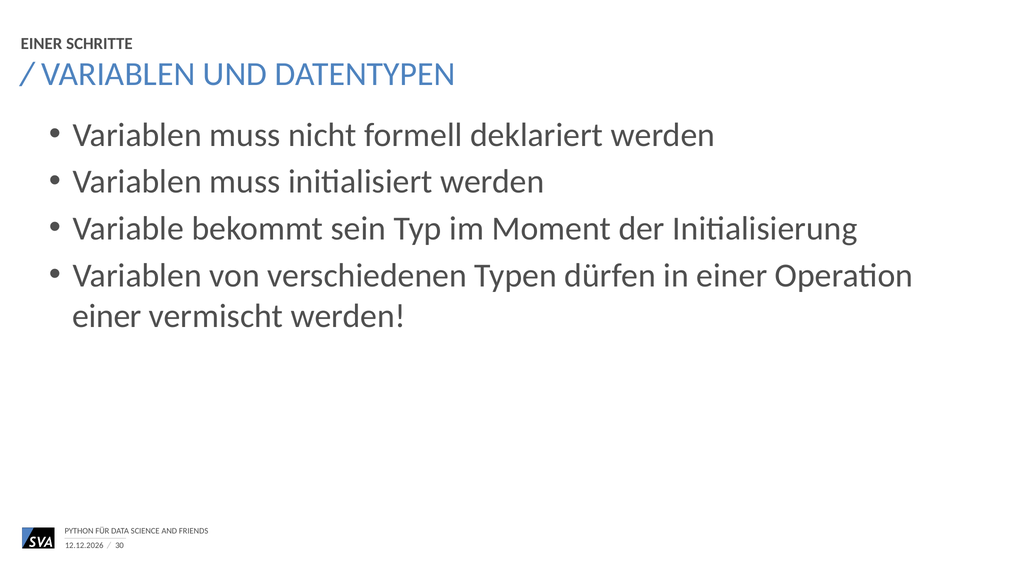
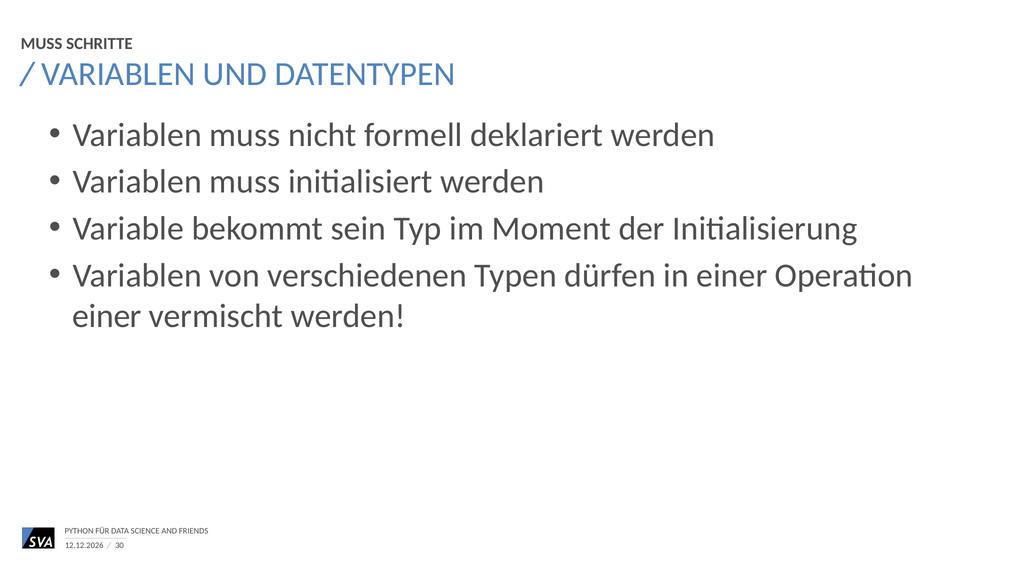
EINER at (42, 44): EINER -> MUSS
